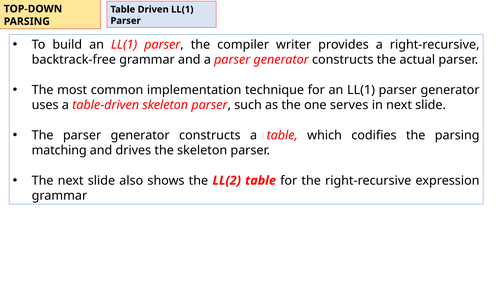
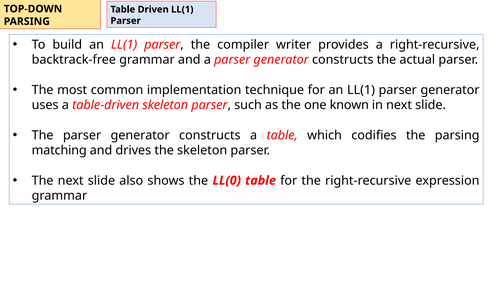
serves: serves -> known
LL(2: LL(2 -> LL(0
